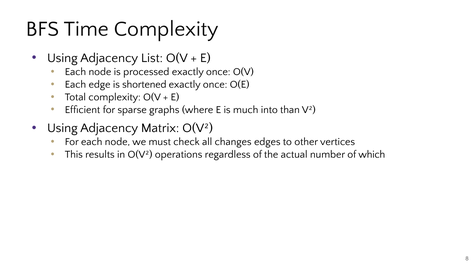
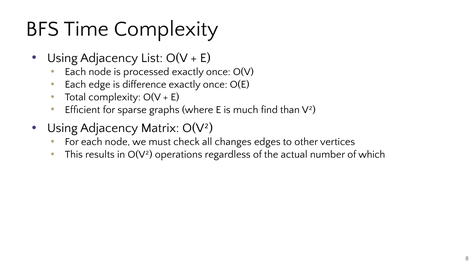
shortened: shortened -> difference
into: into -> find
